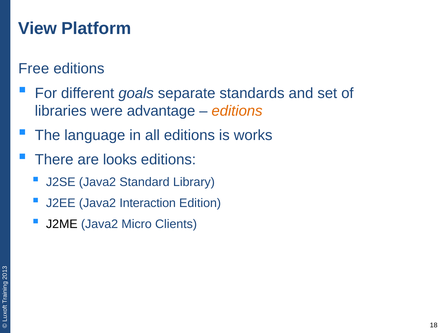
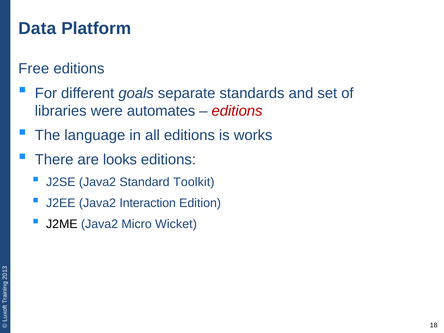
View: View -> Data
advantage: advantage -> automates
editions at (237, 111) colour: orange -> red
Library: Library -> Toolkit
Clients: Clients -> Wicket
